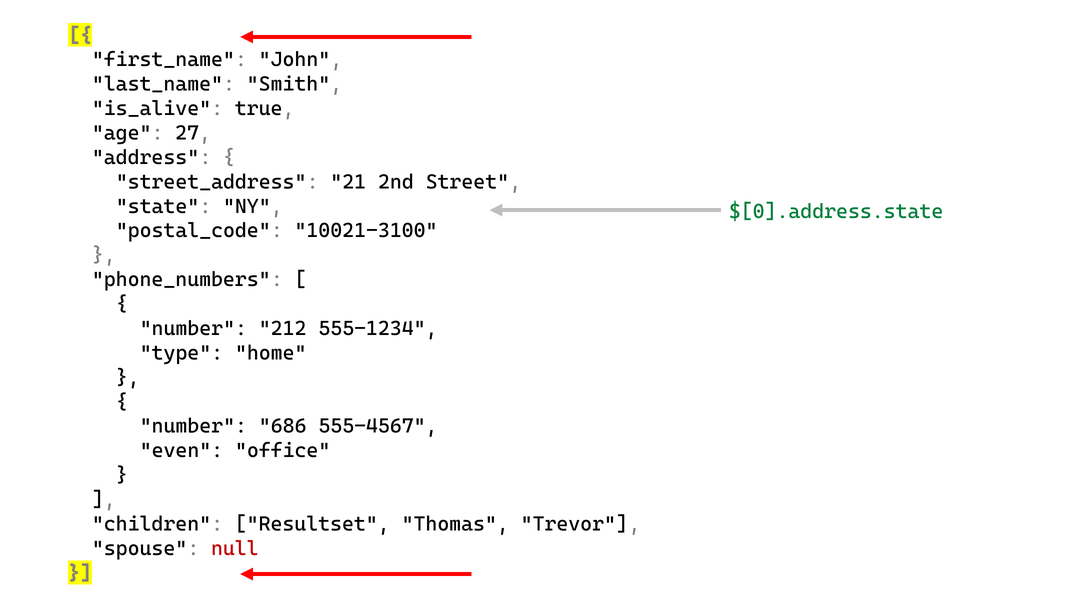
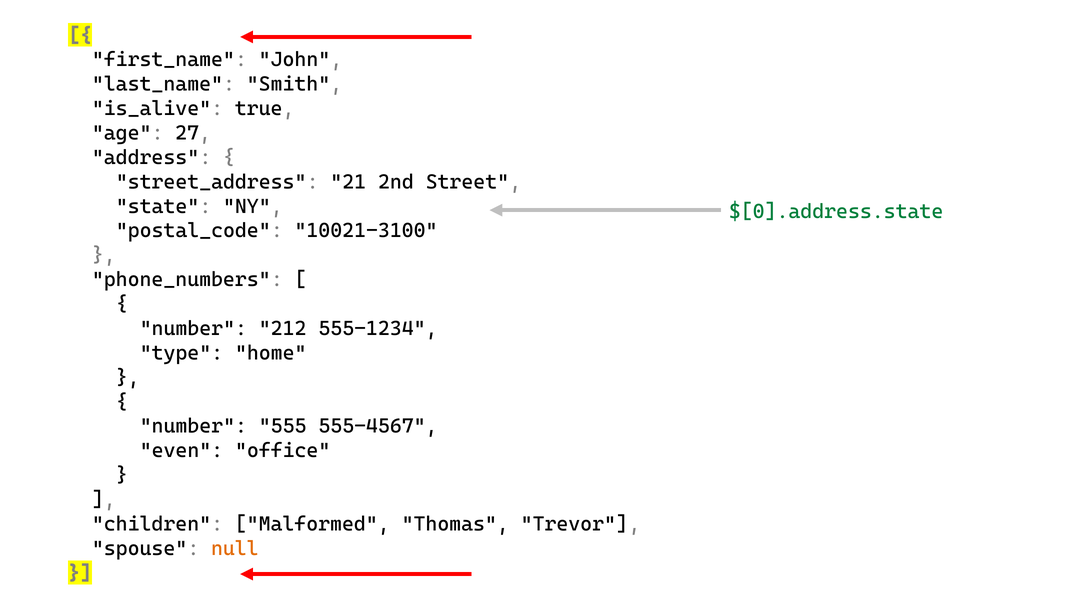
686: 686 -> 555
Resultset: Resultset -> Malformed
null colour: red -> orange
